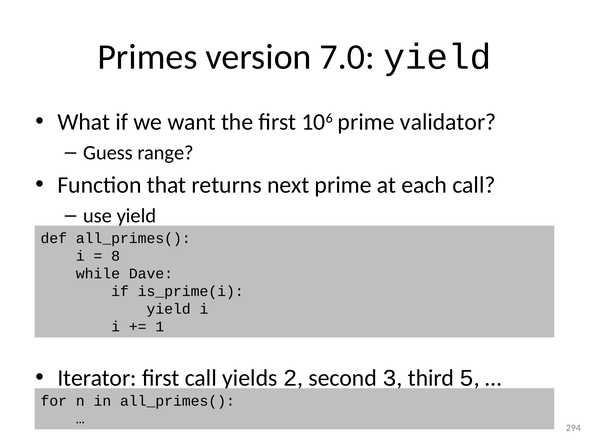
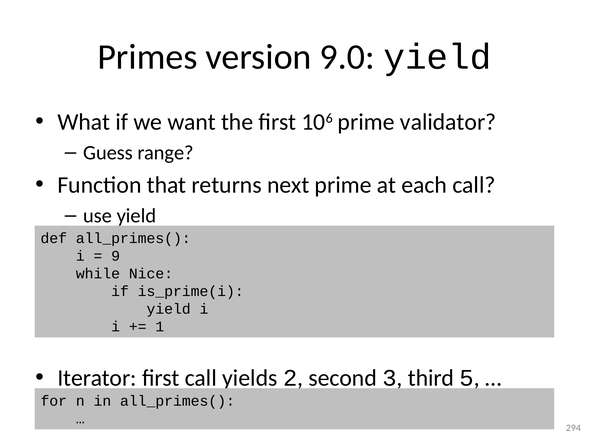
7.0: 7.0 -> 9.0
8: 8 -> 9
Dave: Dave -> Nice
